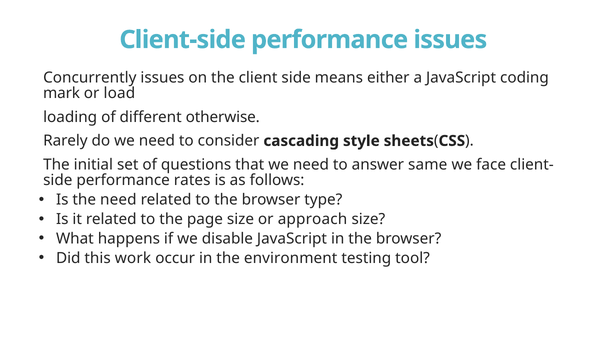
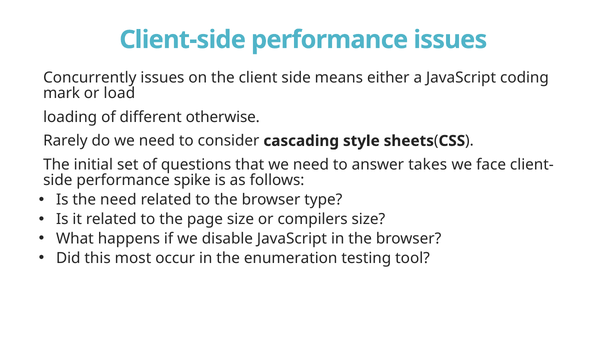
same: same -> takes
rates: rates -> spike
approach: approach -> compilers
work: work -> most
environment: environment -> enumeration
